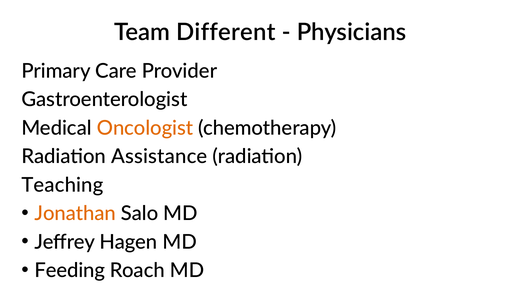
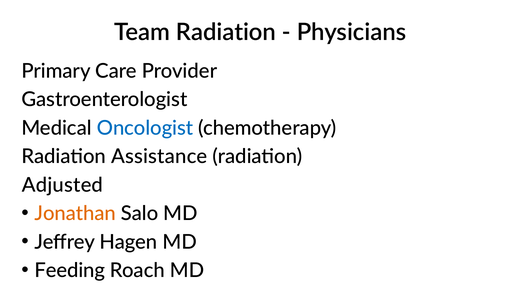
Team Different: Different -> Radiation
Oncologist colour: orange -> blue
Teaching: Teaching -> Adjusted
